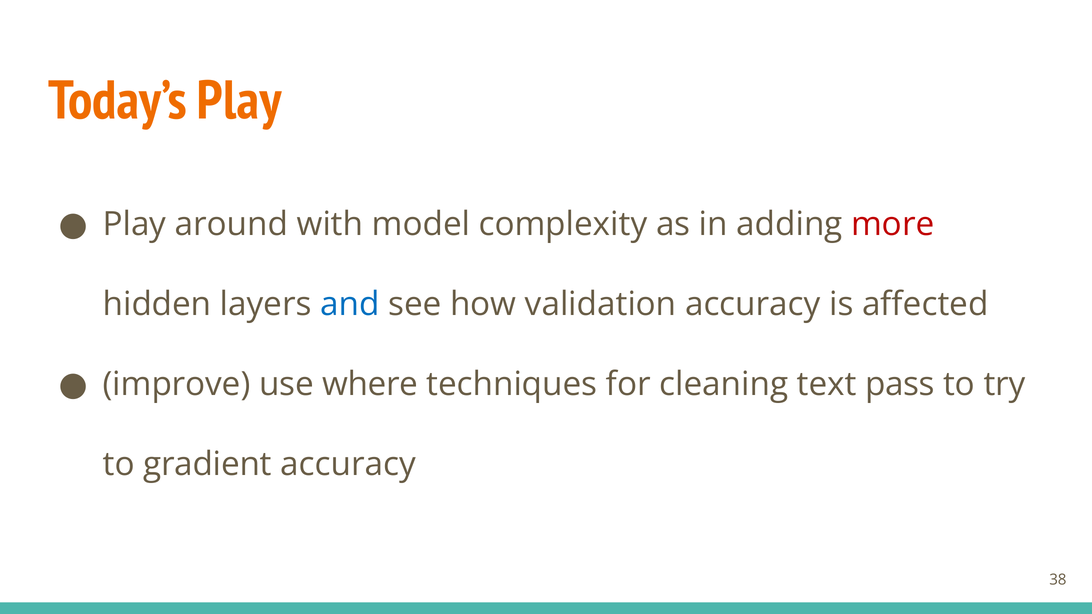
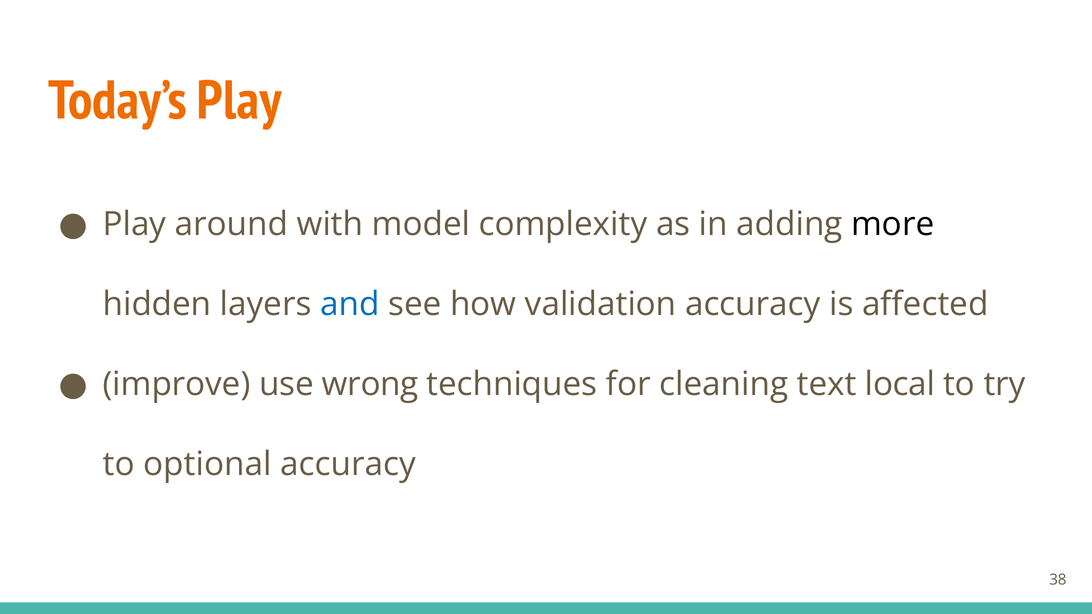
more colour: red -> black
where: where -> wrong
pass: pass -> local
gradient: gradient -> optional
